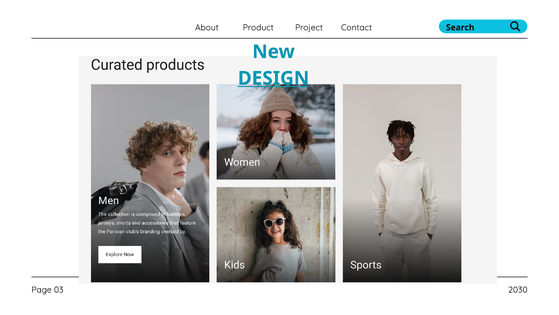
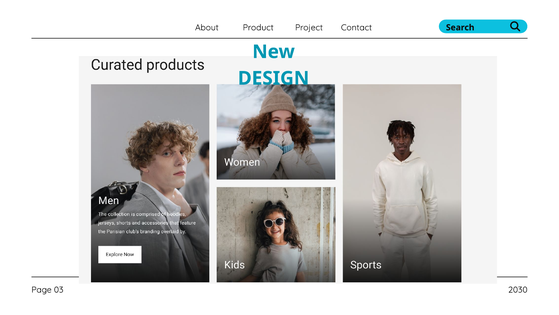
DESIGN underline: present -> none
